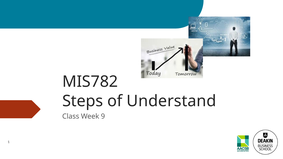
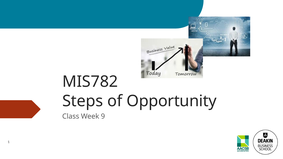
Understand: Understand -> Opportunity
